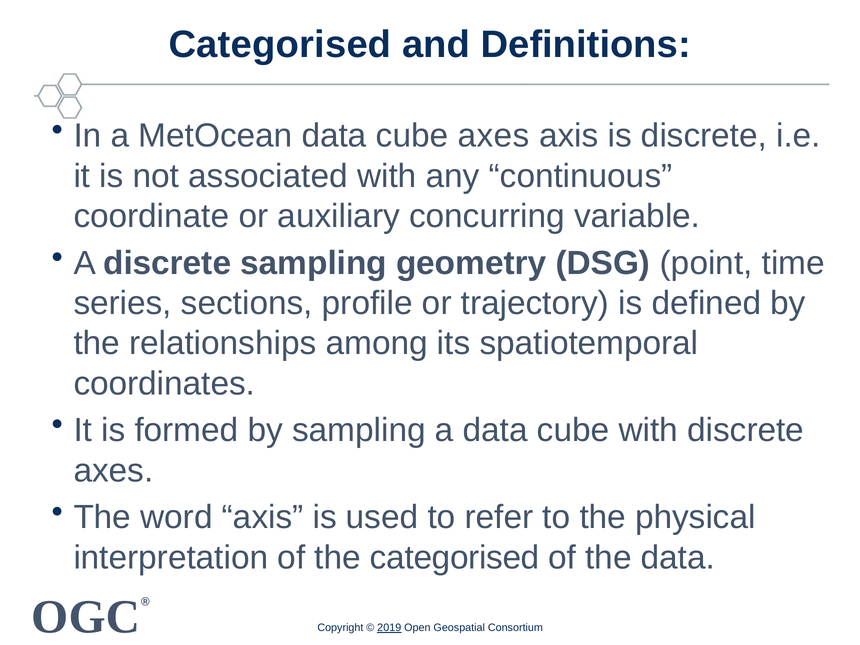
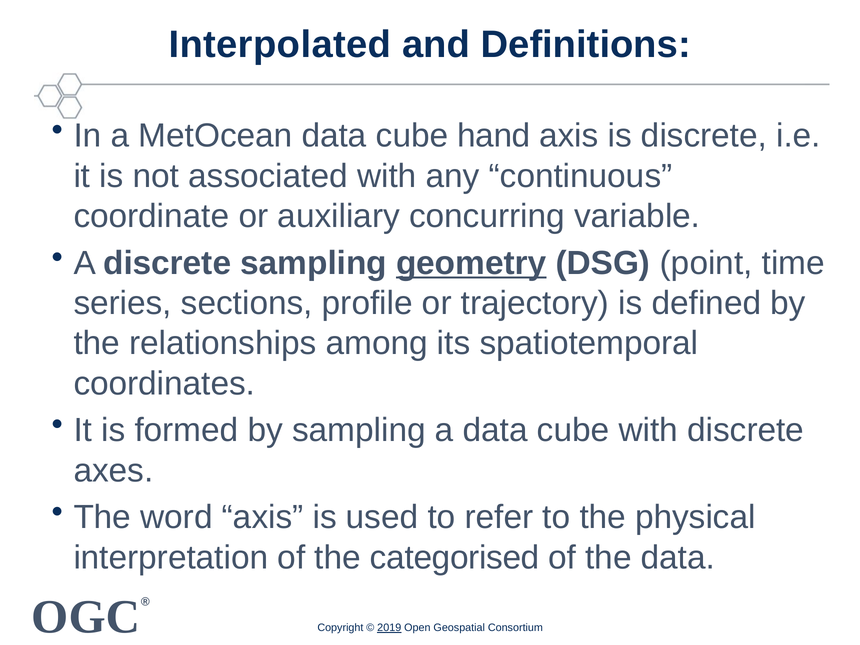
Categorised at (280, 45): Categorised -> Interpolated
cube axes: axes -> hand
geometry underline: none -> present
